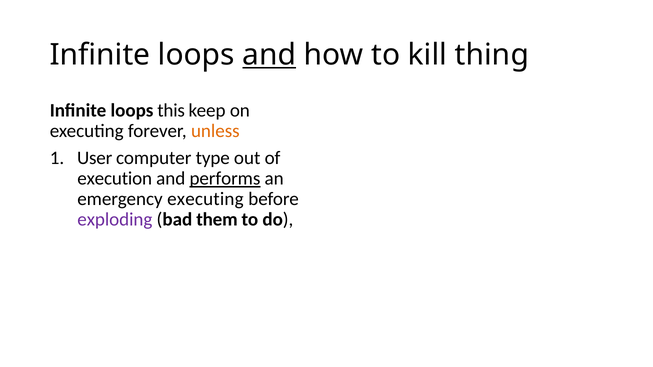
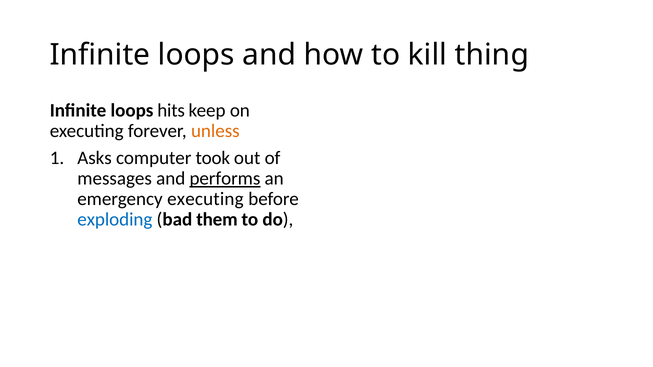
and at (269, 55) underline: present -> none
this: this -> hits
User: User -> Asks
type: type -> took
execution: execution -> messages
exploding colour: purple -> blue
